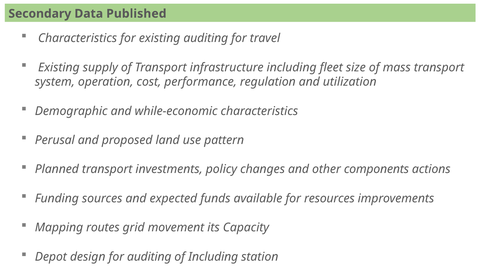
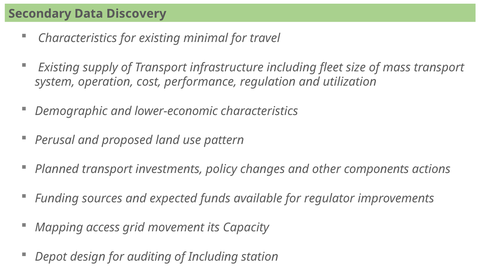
Published: Published -> Discovery
existing auditing: auditing -> minimal
while-economic: while-economic -> lower-economic
resources: resources -> regulator
routes: routes -> access
